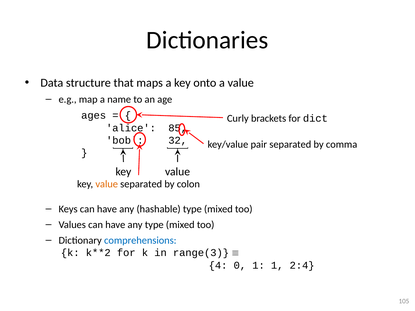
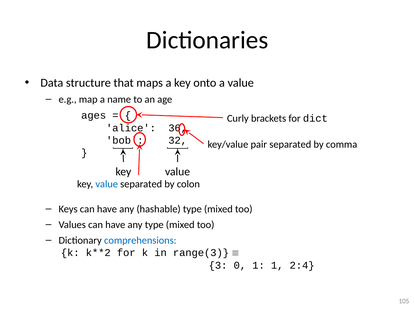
85: 85 -> 36
value at (107, 184) colour: orange -> blue
4: 4 -> 3
